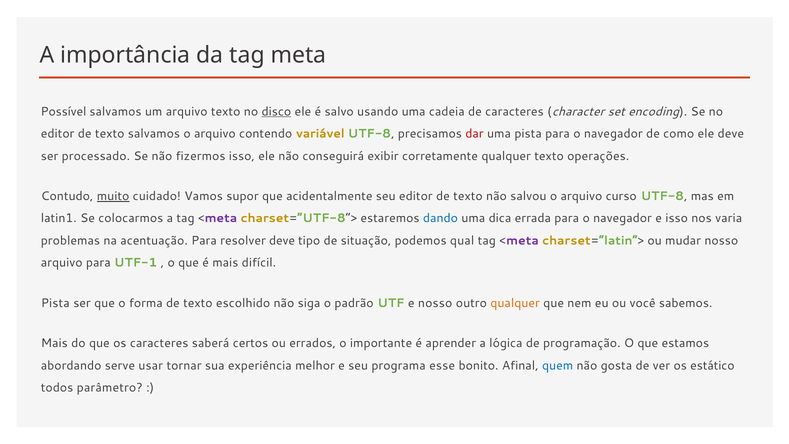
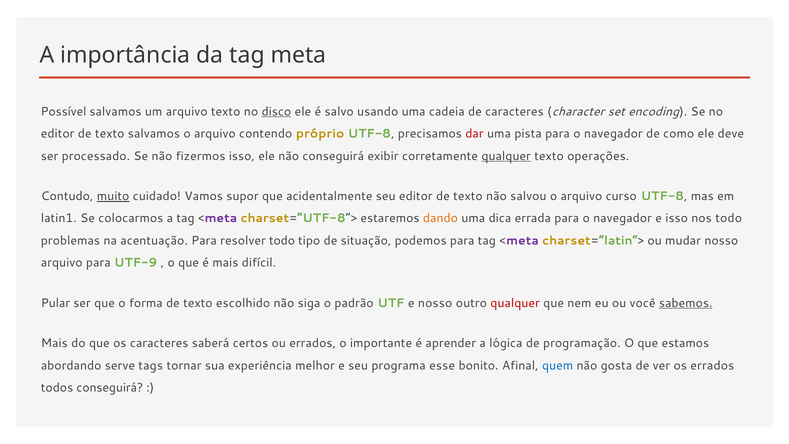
variável: variável -> próprio
qualquer at (506, 156) underline: none -> present
dando colour: blue -> orange
nos varia: varia -> todo
resolver deve: deve -> todo
podemos qual: qual -> para
UTF-1: UTF-1 -> UTF-9
Pista at (55, 303): Pista -> Pular
qualquer at (515, 303) colour: orange -> red
sabemos underline: none -> present
usar: usar -> tags
os estático: estático -> errados
todos parâmetro: parâmetro -> conseguirá
